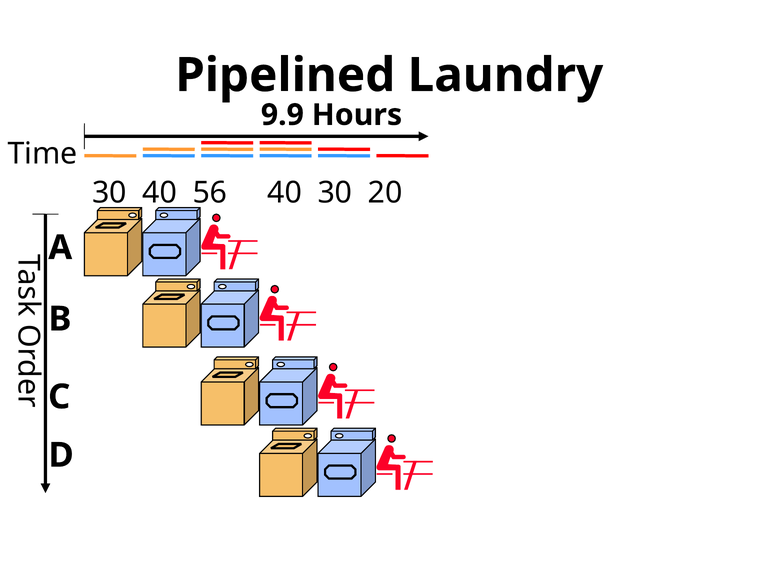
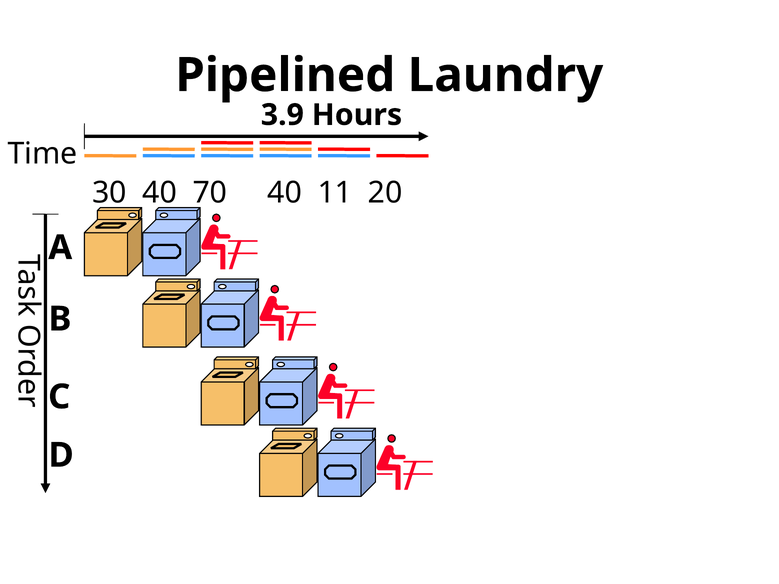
9.9: 9.9 -> 3.9
56: 56 -> 70
40 30: 30 -> 11
